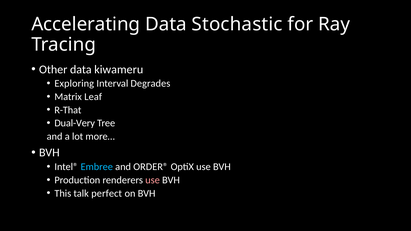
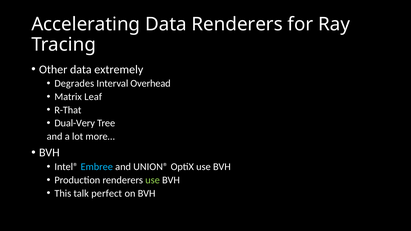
Data Stochastic: Stochastic -> Renderers
kiwameru: kiwameru -> extremely
Exploring: Exploring -> Degrades
Degrades: Degrades -> Overhead
ORDER®: ORDER® -> UNION®
use at (153, 180) colour: pink -> light green
